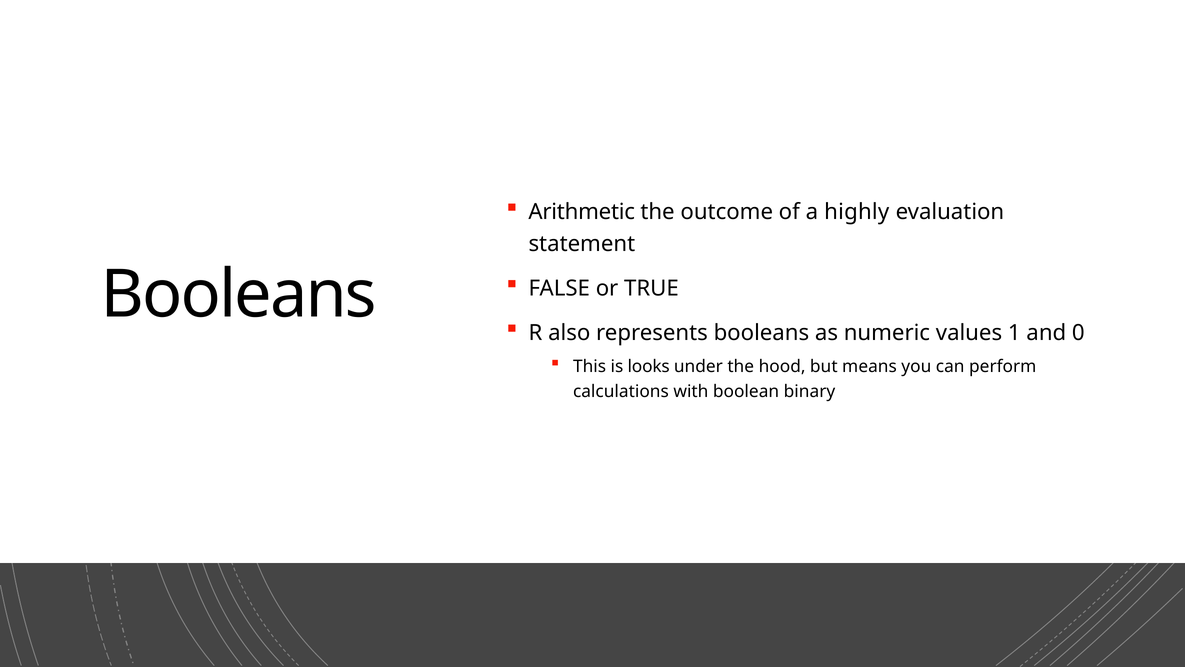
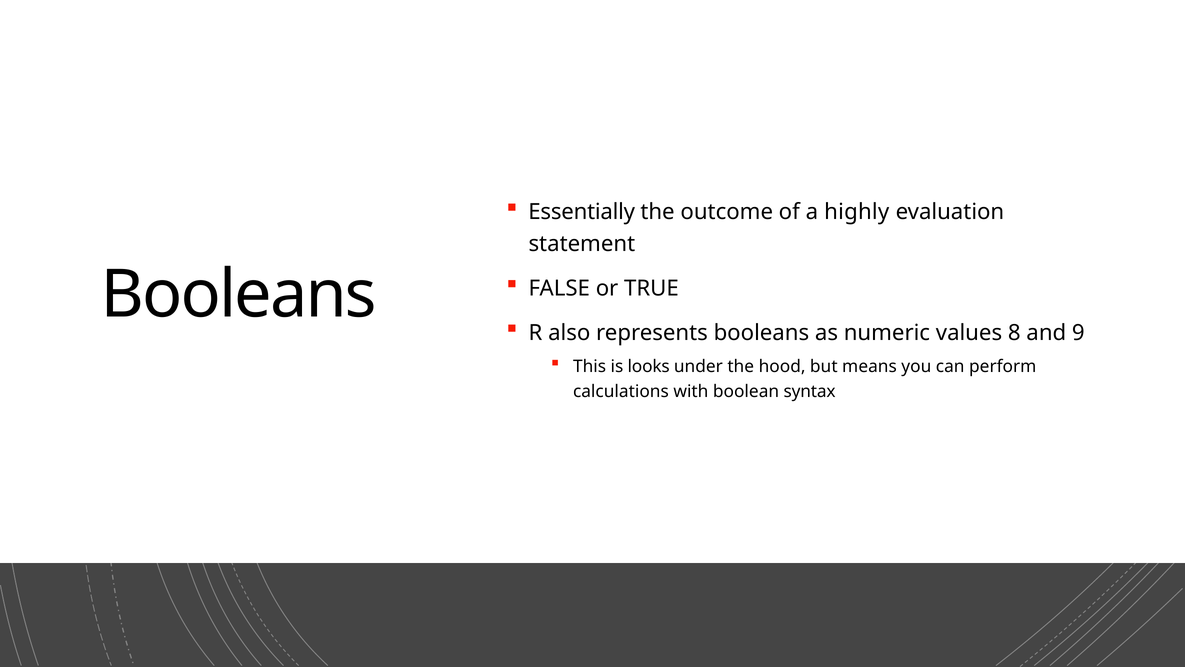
Arithmetic: Arithmetic -> Essentially
1: 1 -> 8
0: 0 -> 9
binary: binary -> syntax
